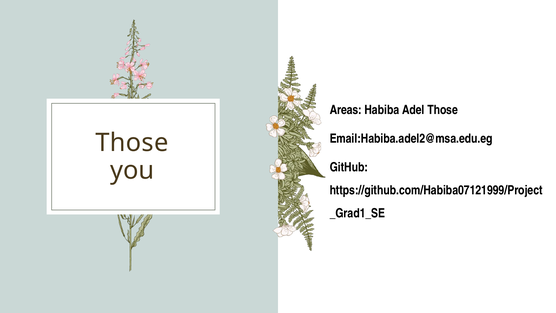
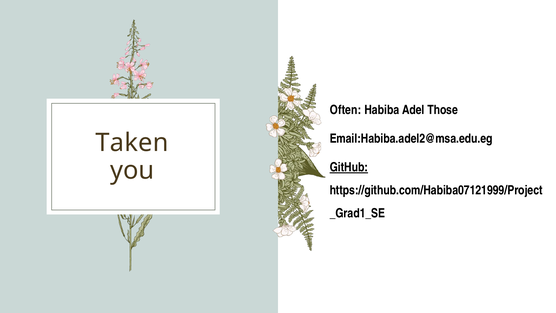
Areas: Areas -> Often
Those at (132, 143): Those -> Taken
GitHub underline: none -> present
